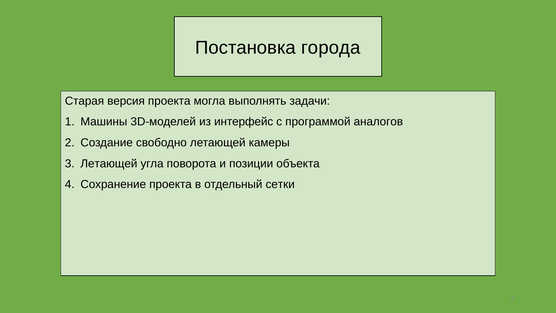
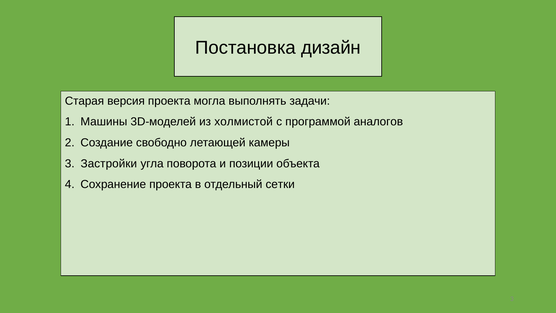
города: города -> дизайн
интерфейс: интерфейс -> холмистой
3 Летающей: Летающей -> Застройки
